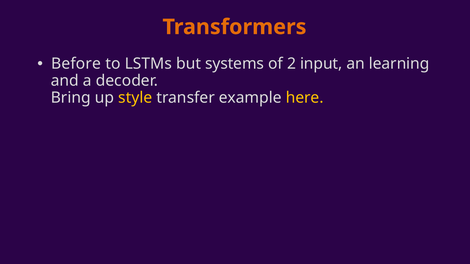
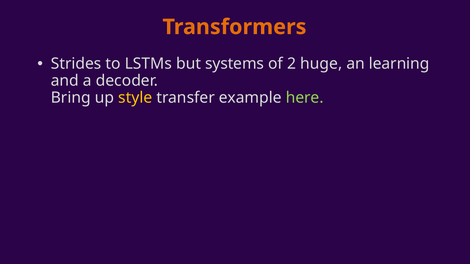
Before: Before -> Strides
input: input -> huge
here colour: yellow -> light green
